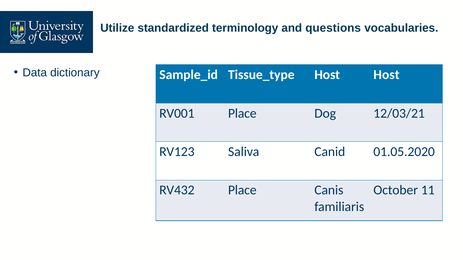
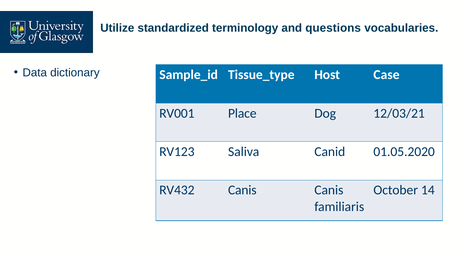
Host Host: Host -> Case
RV432 Place: Place -> Canis
11: 11 -> 14
